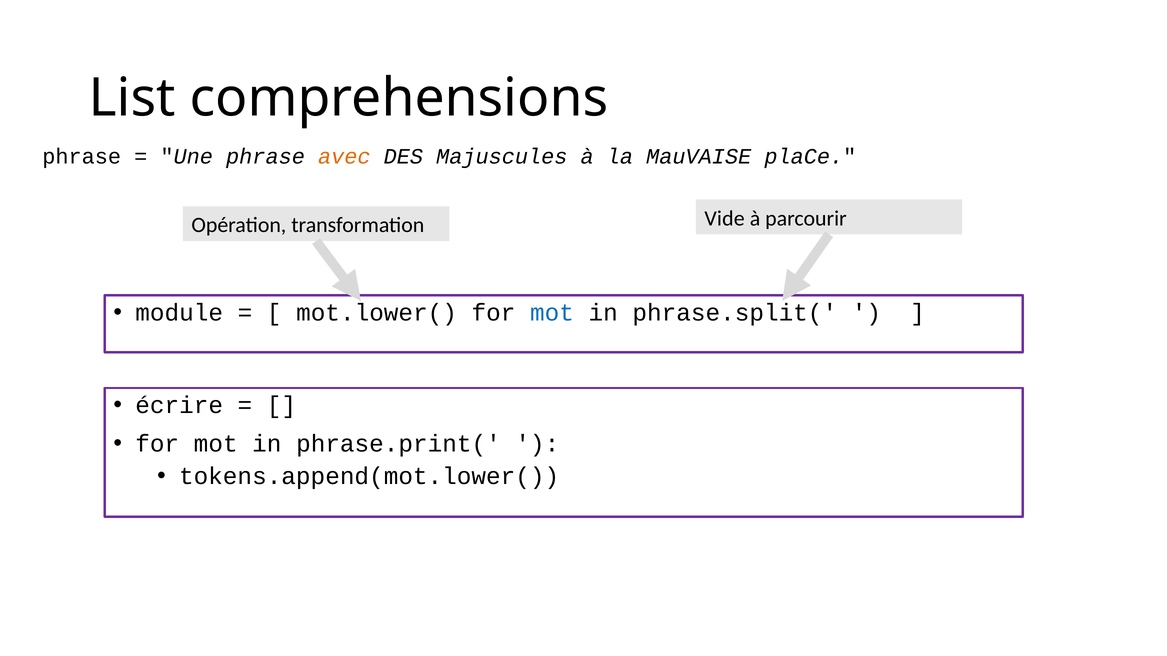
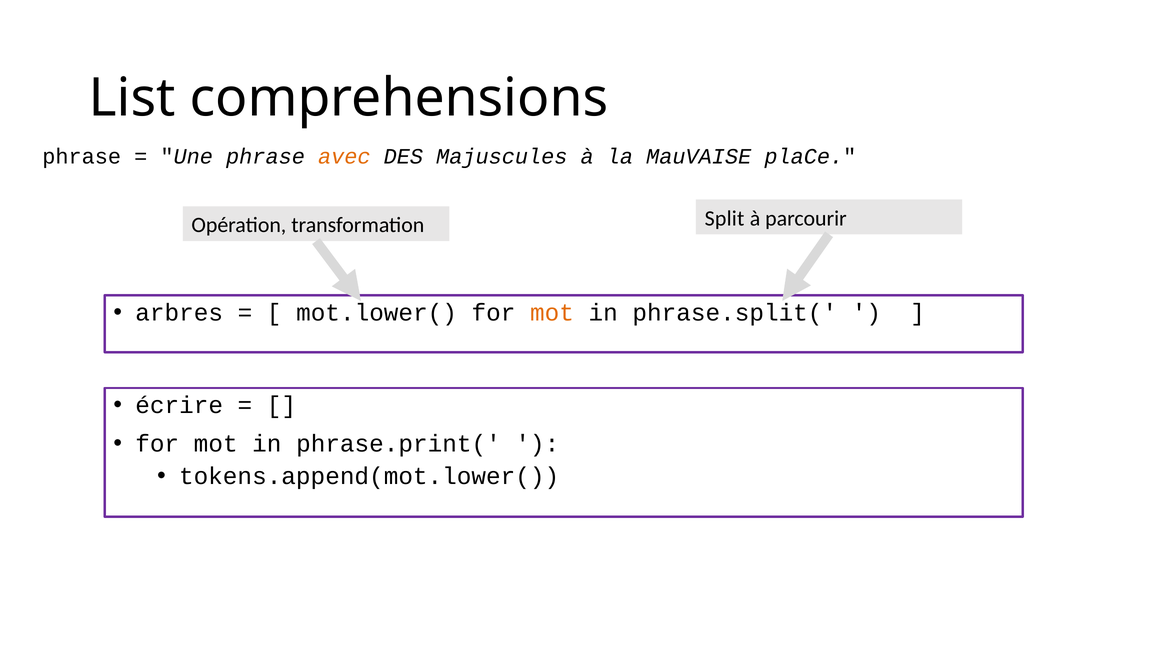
Vide: Vide -> Split
module: module -> arbres
mot at (552, 313) colour: blue -> orange
